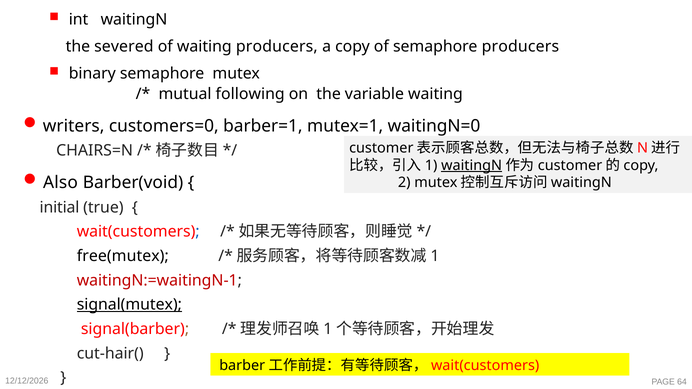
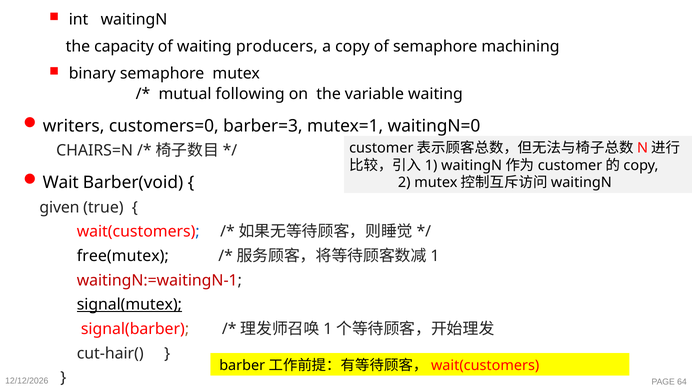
severed: severed -> capacity
semaphore producers: producers -> machining
barber=1: barber=1 -> barber=3
waitingN at (472, 166) underline: present -> none
Also: Also -> Wait
initial: initial -> given
